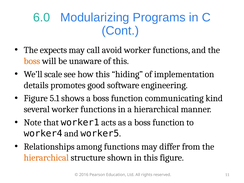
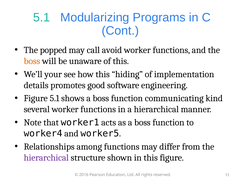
6.0 at (42, 18): 6.0 -> 5.1
expects: expects -> popped
scale: scale -> your
hierarchical at (46, 158) colour: orange -> purple
